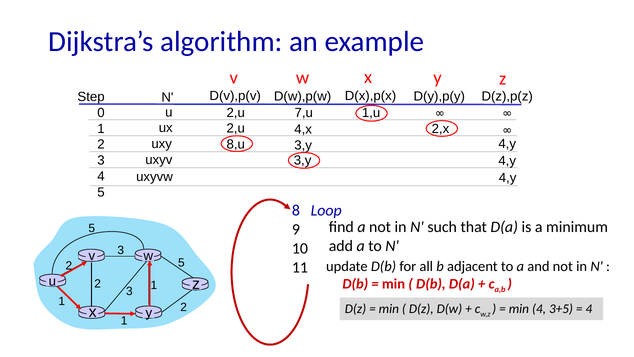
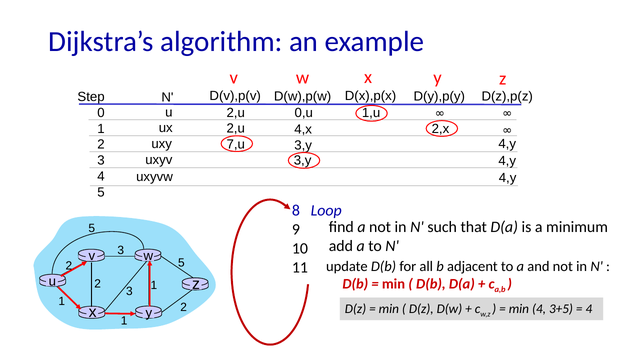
7,u: 7,u -> 0,u
8,u: 8,u -> 7,u
